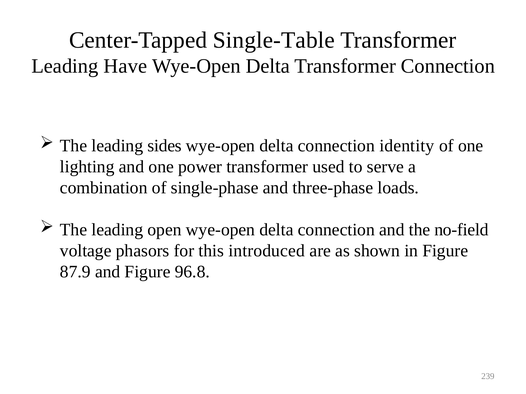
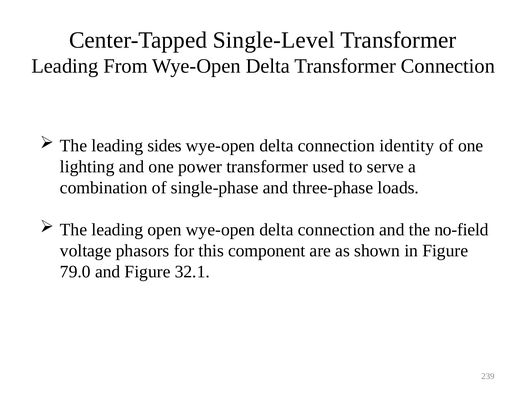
Single-Table: Single-Table -> Single-Level
Have: Have -> From
introduced: introduced -> component
87.9: 87.9 -> 79.0
96.8: 96.8 -> 32.1
